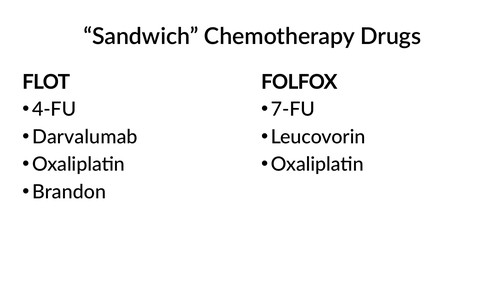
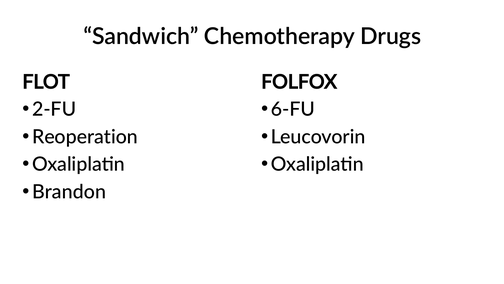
4-FU: 4-FU -> 2-FU
7-FU: 7-FU -> 6-FU
Darvalumab: Darvalumab -> Reoperation
